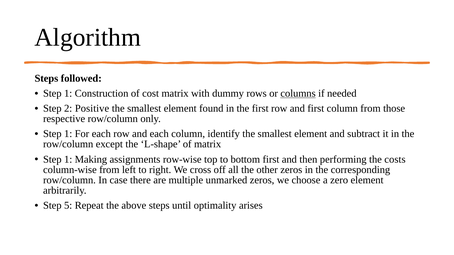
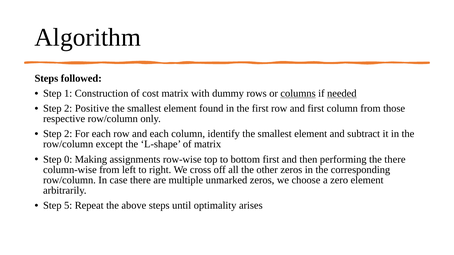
needed underline: none -> present
1 at (68, 134): 1 -> 2
1 at (68, 159): 1 -> 0
the costs: costs -> there
